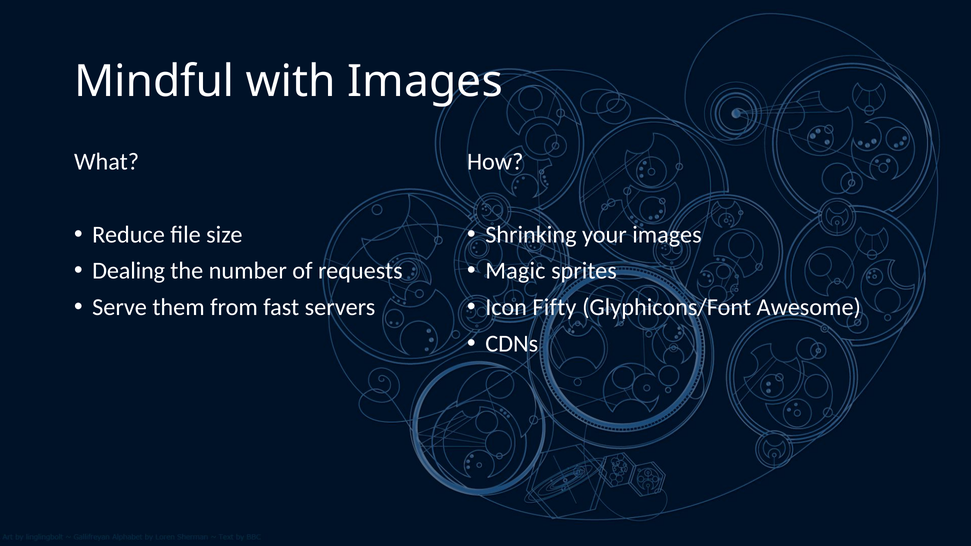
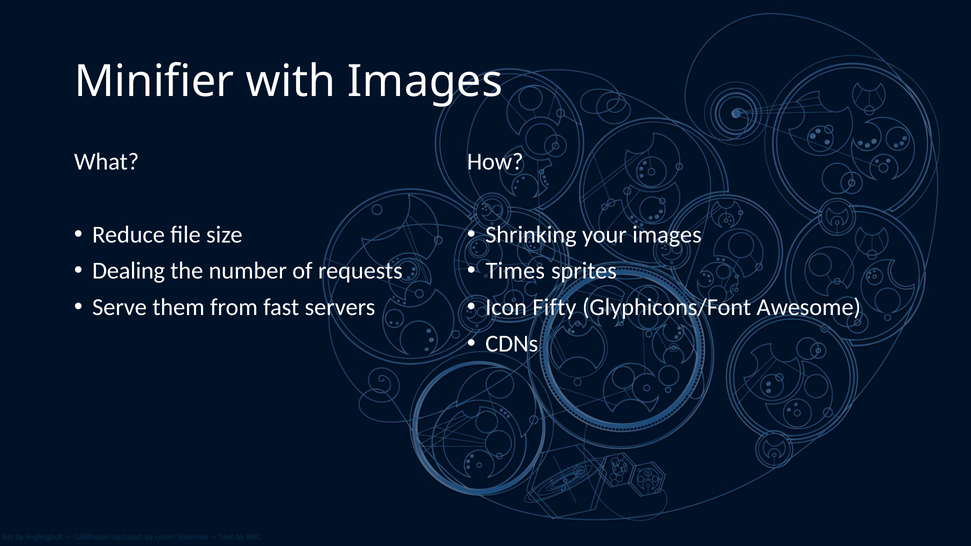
Mindful: Mindful -> Minifier
Magic: Magic -> Times
